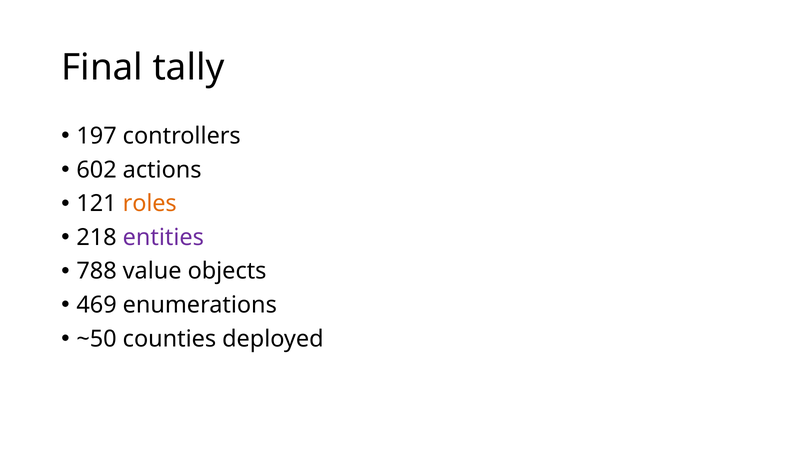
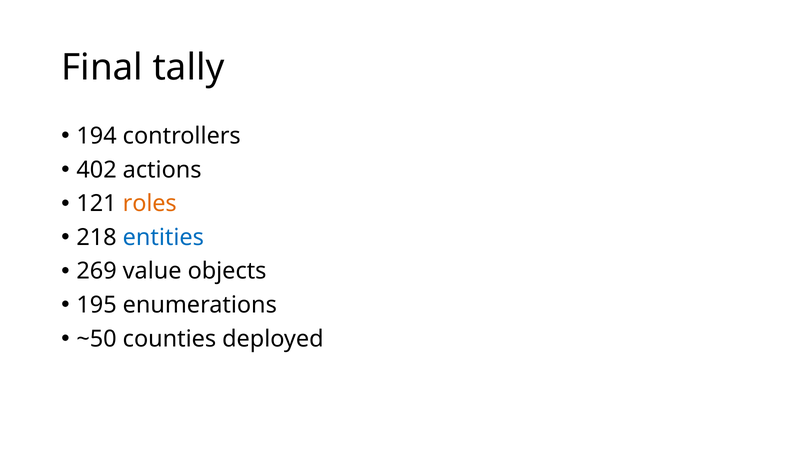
197: 197 -> 194
602: 602 -> 402
entities colour: purple -> blue
788: 788 -> 269
469: 469 -> 195
